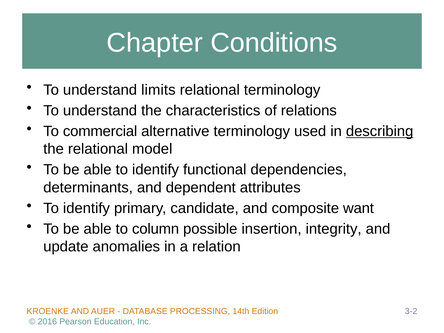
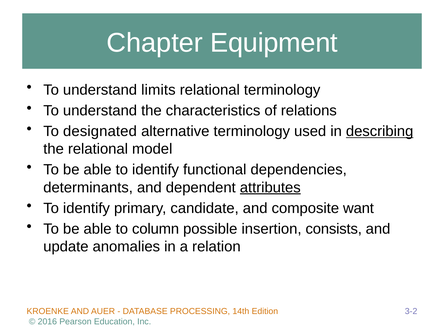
Conditions: Conditions -> Equipment
commercial: commercial -> designated
attributes underline: none -> present
integrity: integrity -> consists
